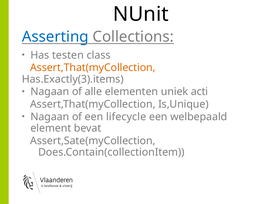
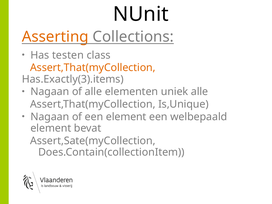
Asserting colour: blue -> orange
uniek acti: acti -> alle
een lifecycle: lifecycle -> element
